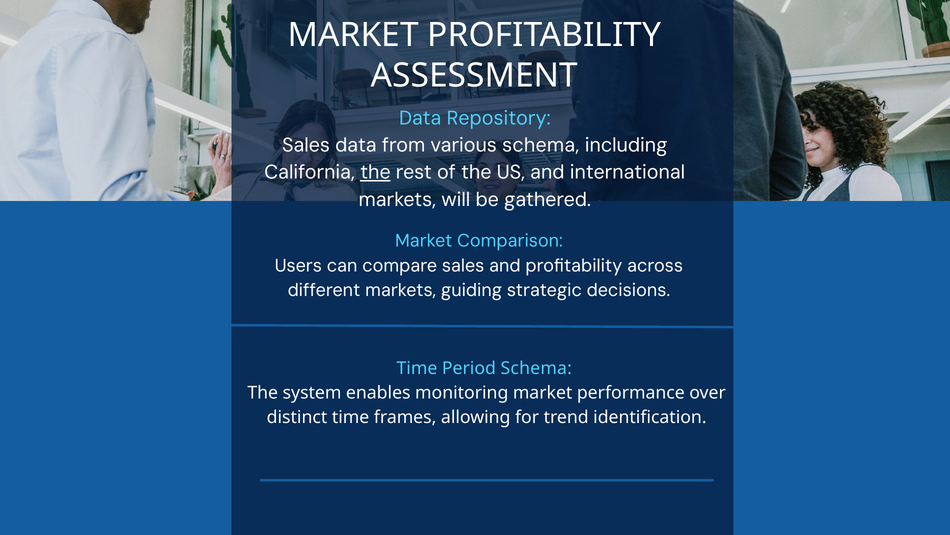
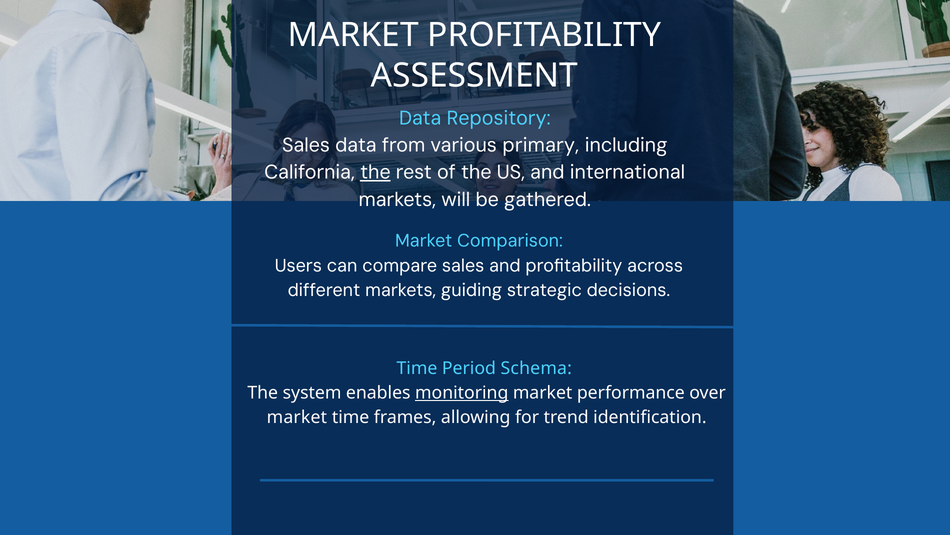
various schema: schema -> primary
monitoring underline: none -> present
distinct at (297, 417): distinct -> market
